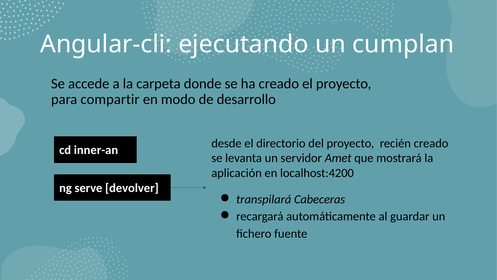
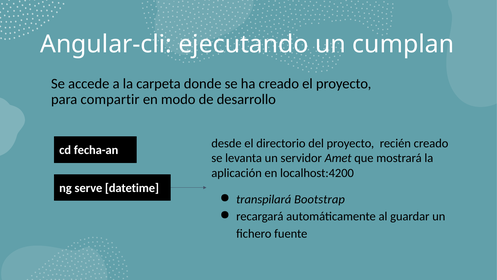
inner-an: inner-an -> fecha-an
devolver: devolver -> datetime
Cabeceras: Cabeceras -> Bootstrap
